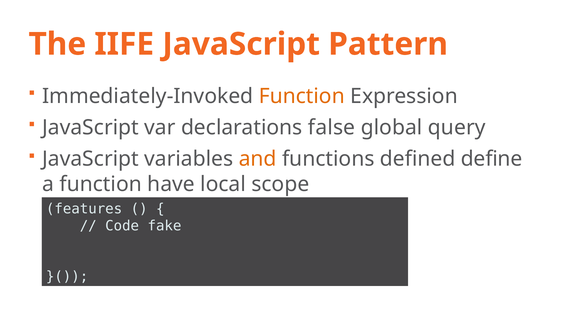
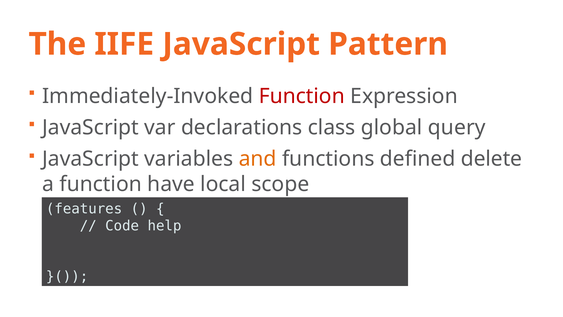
Function at (302, 96) colour: orange -> red
false: false -> class
define: define -> delete
fake: fake -> help
